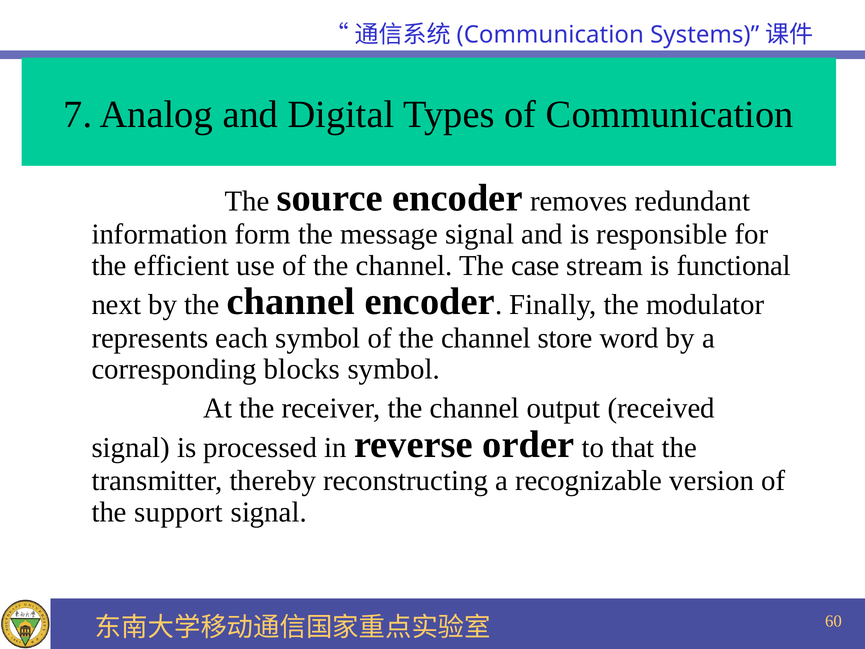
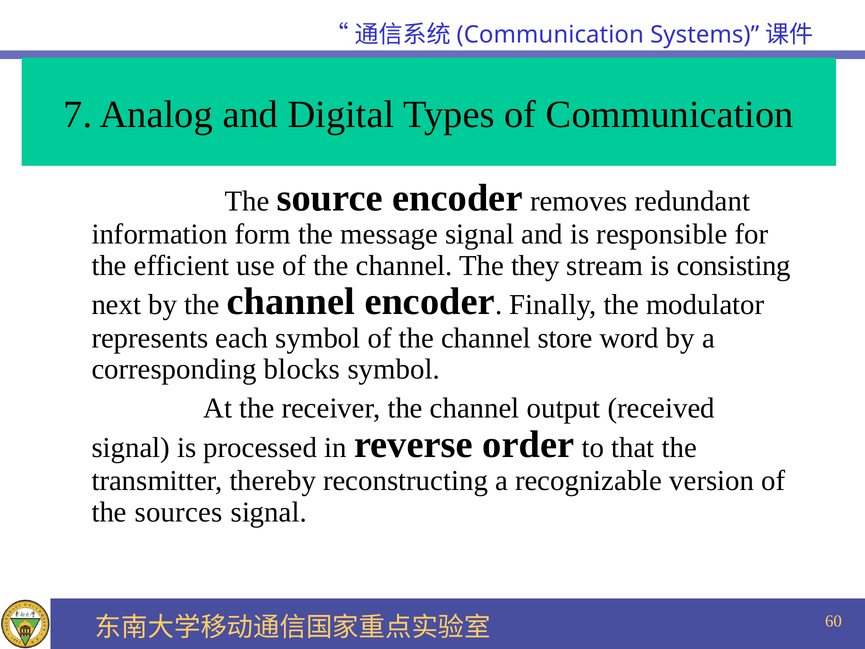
case: case -> they
functional: functional -> consisting
support: support -> sources
